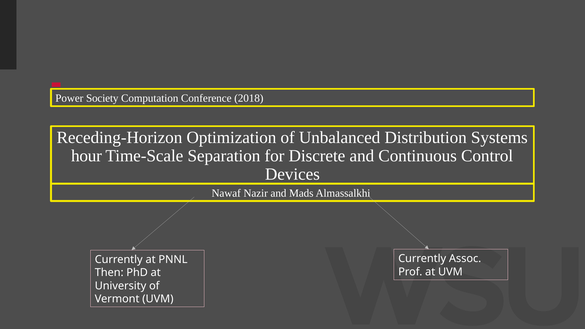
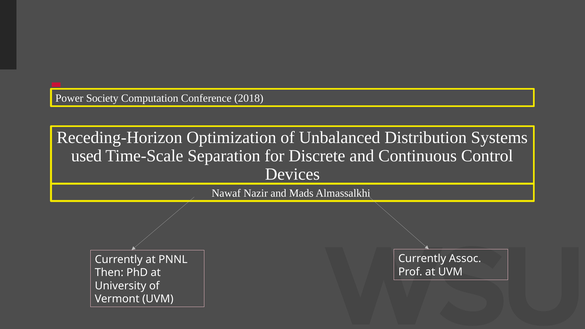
hour: hour -> used
